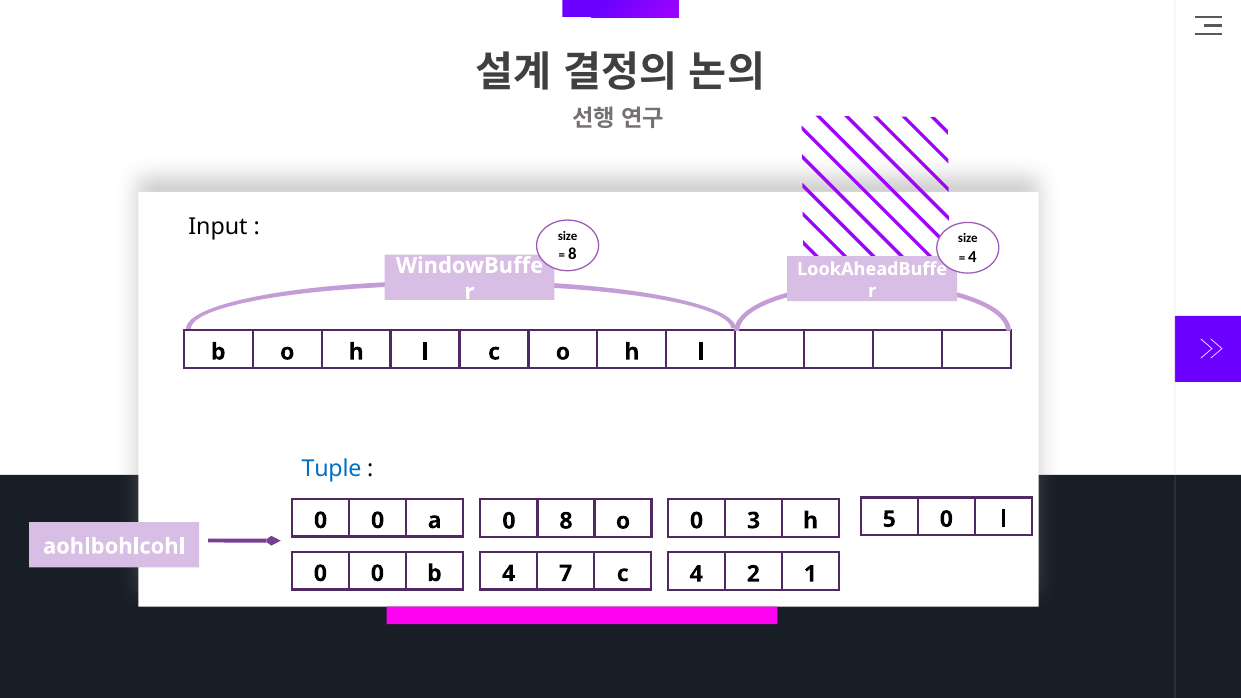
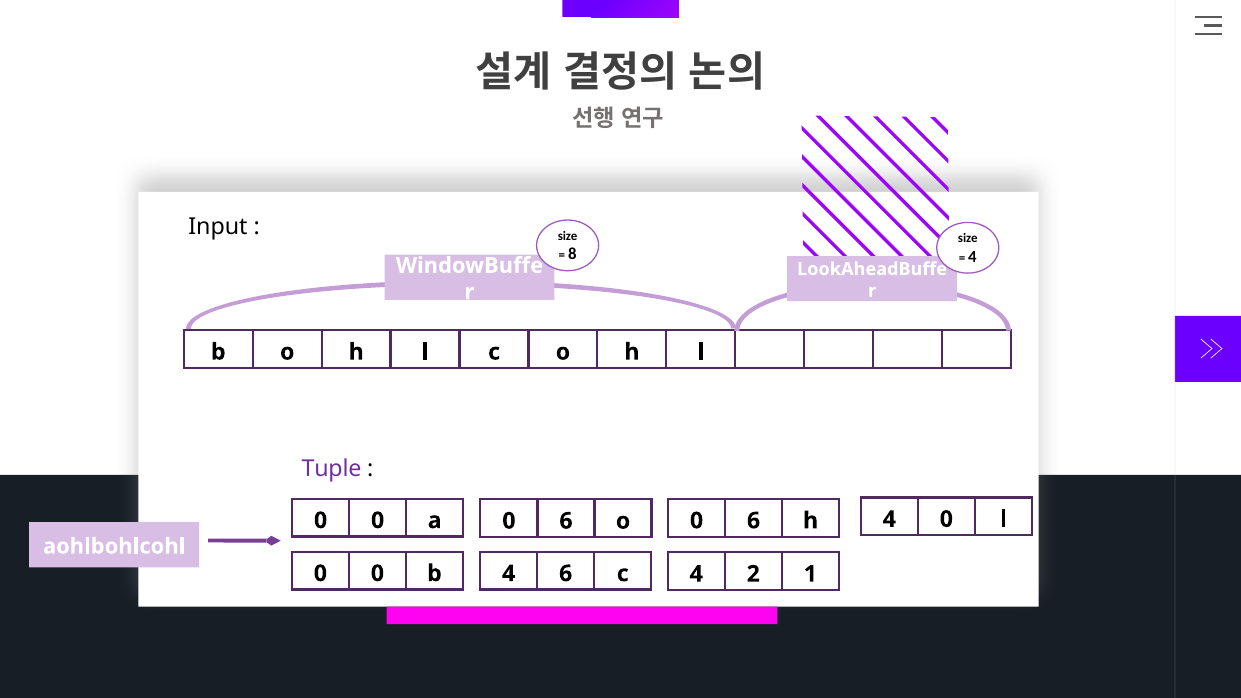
Tuple colour: blue -> purple
a 0 8: 8 -> 6
o 0 3: 3 -> 6
h 5: 5 -> 4
4 7: 7 -> 6
